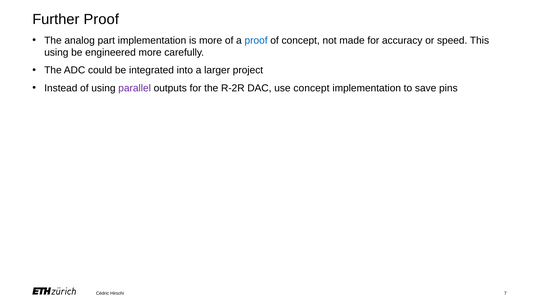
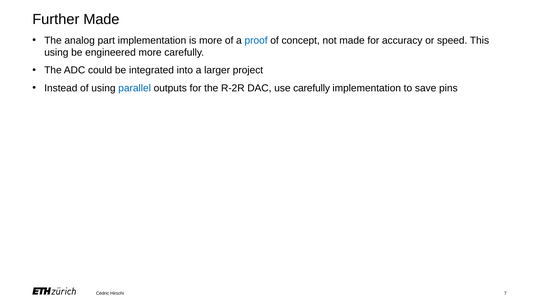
Further Proof: Proof -> Made
parallel colour: purple -> blue
use concept: concept -> carefully
